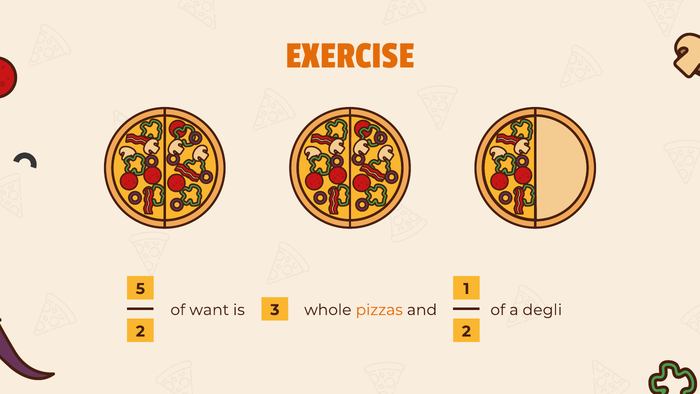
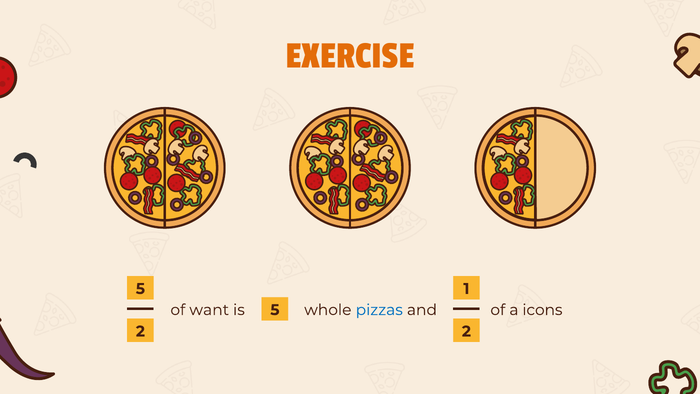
is 3: 3 -> 5
pizzas colour: orange -> blue
degli: degli -> icons
